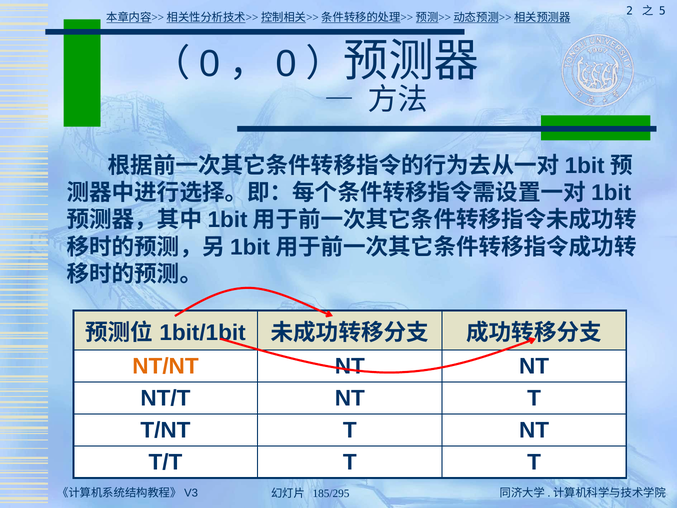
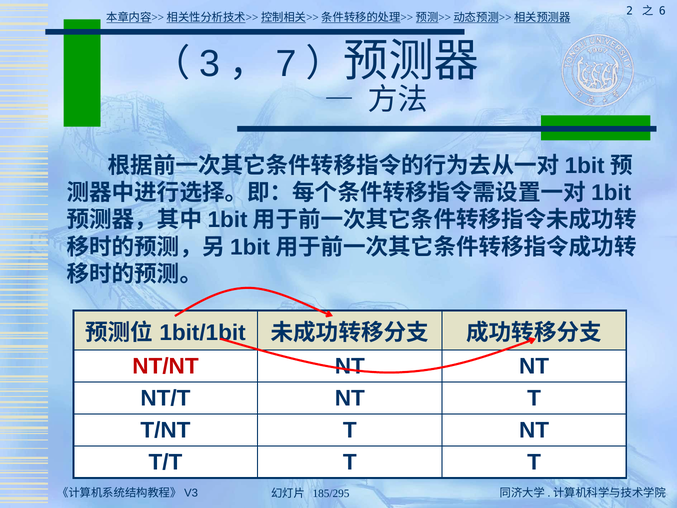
5: 5 -> 6
0 at (210, 64): 0 -> 3
0 at (286, 64): 0 -> 7
NT/NT colour: orange -> red
